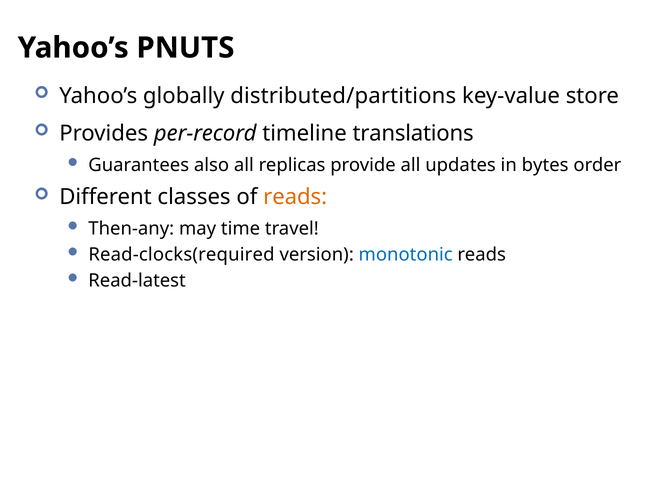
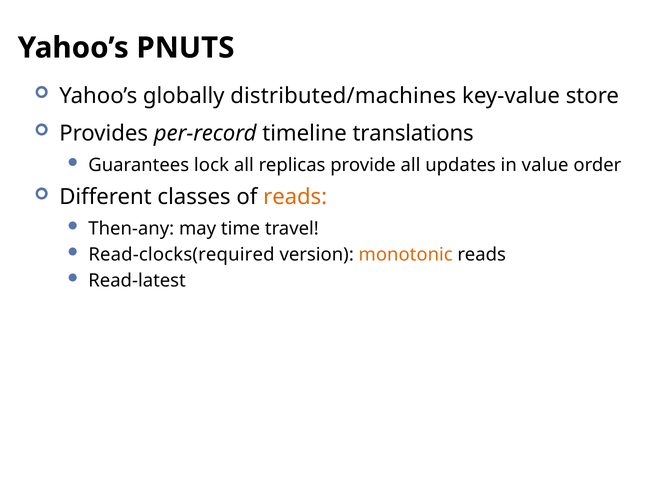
distributed/partitions: distributed/partitions -> distributed/machines
also: also -> lock
bytes: bytes -> value
monotonic colour: blue -> orange
